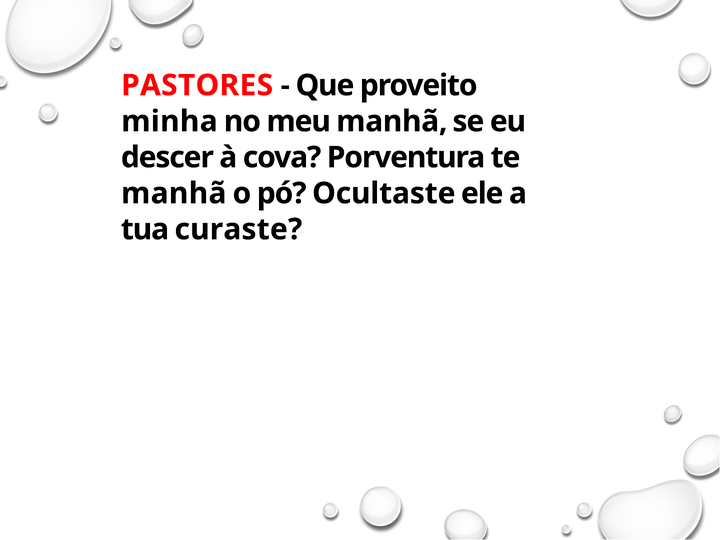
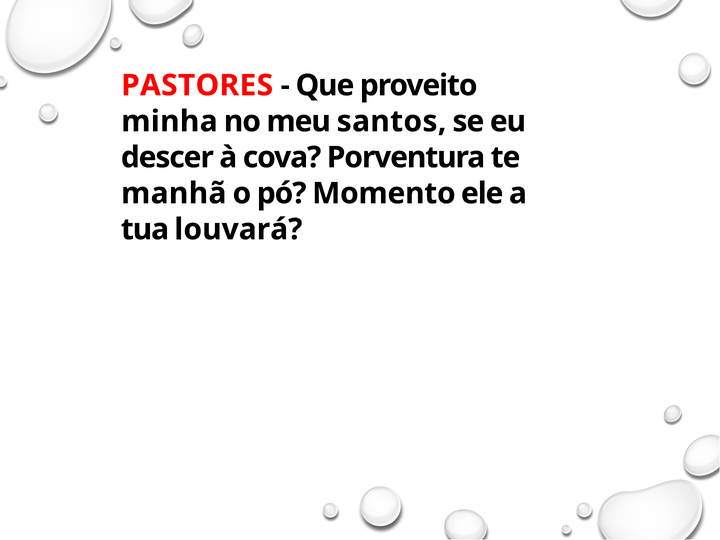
meu manhã: manhã -> santos
Ocultaste: Ocultaste -> Momento
curaste: curaste -> louvará
